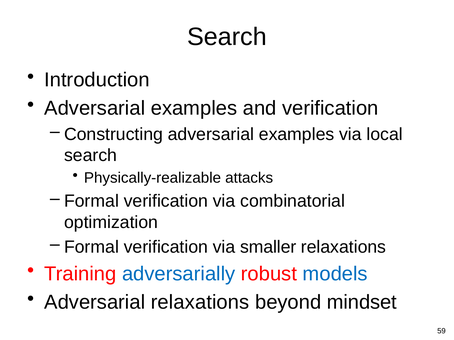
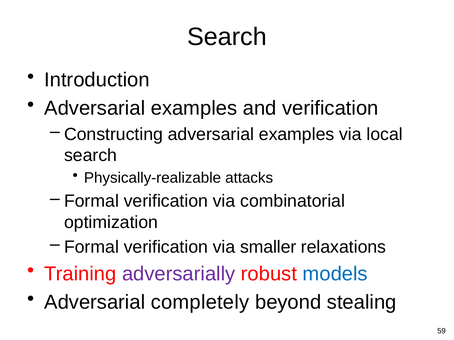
adversarially colour: blue -> purple
Adversarial relaxations: relaxations -> completely
mindset: mindset -> stealing
